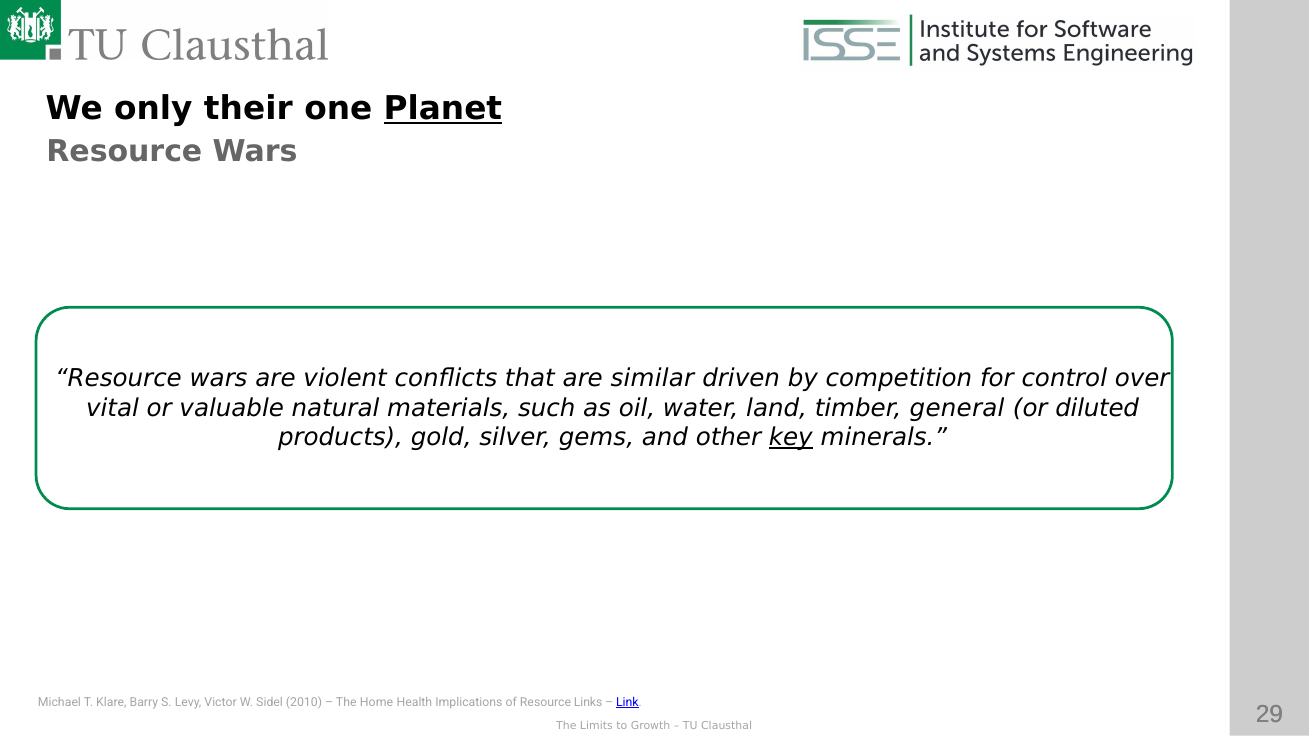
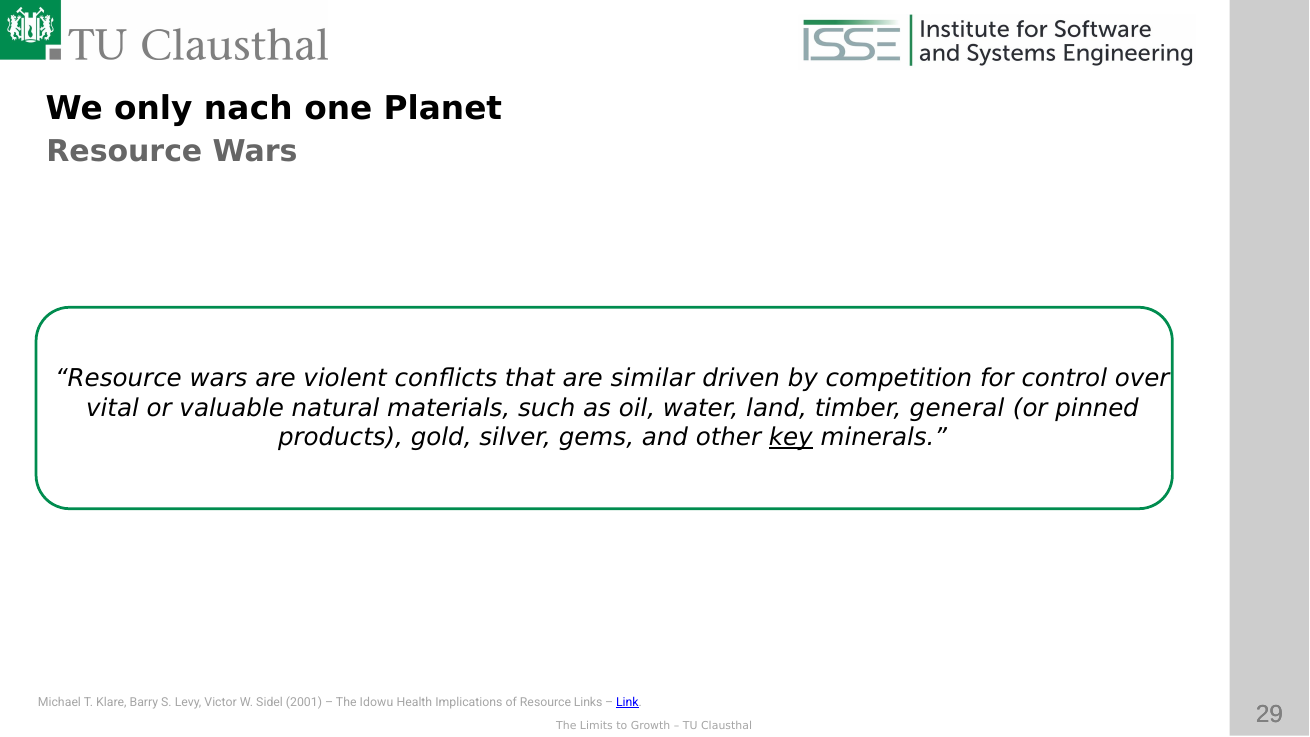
their: their -> nach
Planet underline: present -> none
diluted: diluted -> pinned
2010: 2010 -> 2001
Home: Home -> Idowu
